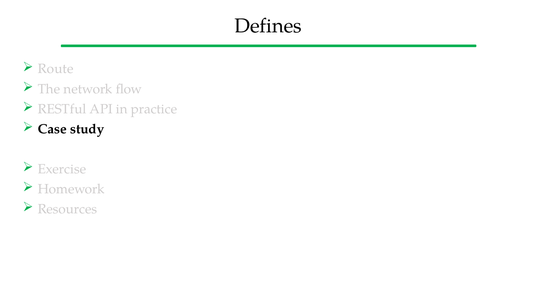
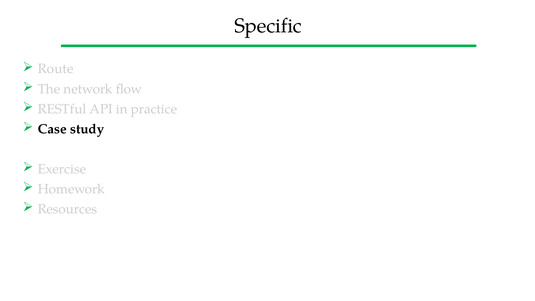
Defines: Defines -> Specific
